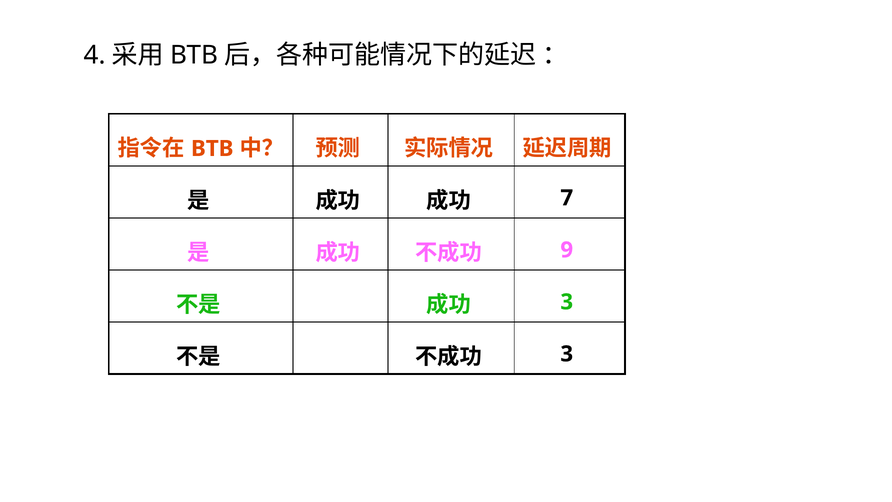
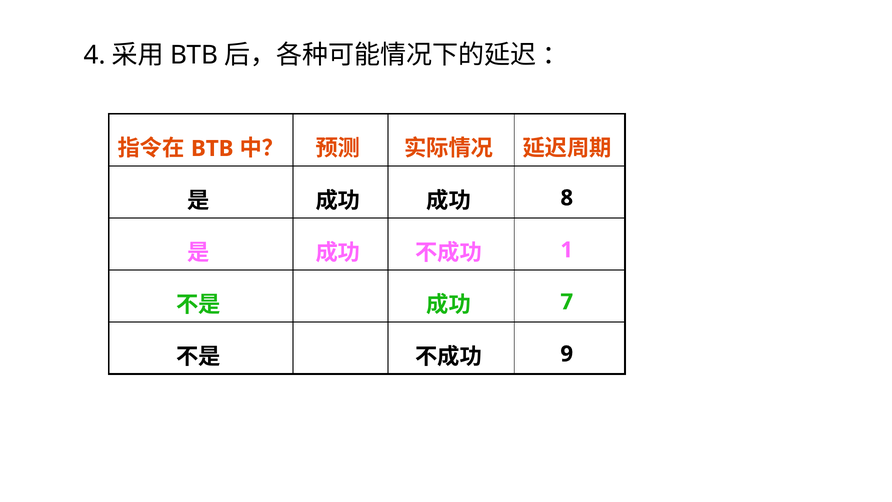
7: 7 -> 8
9: 9 -> 1
3 at (567, 302): 3 -> 7
3 at (567, 354): 3 -> 9
